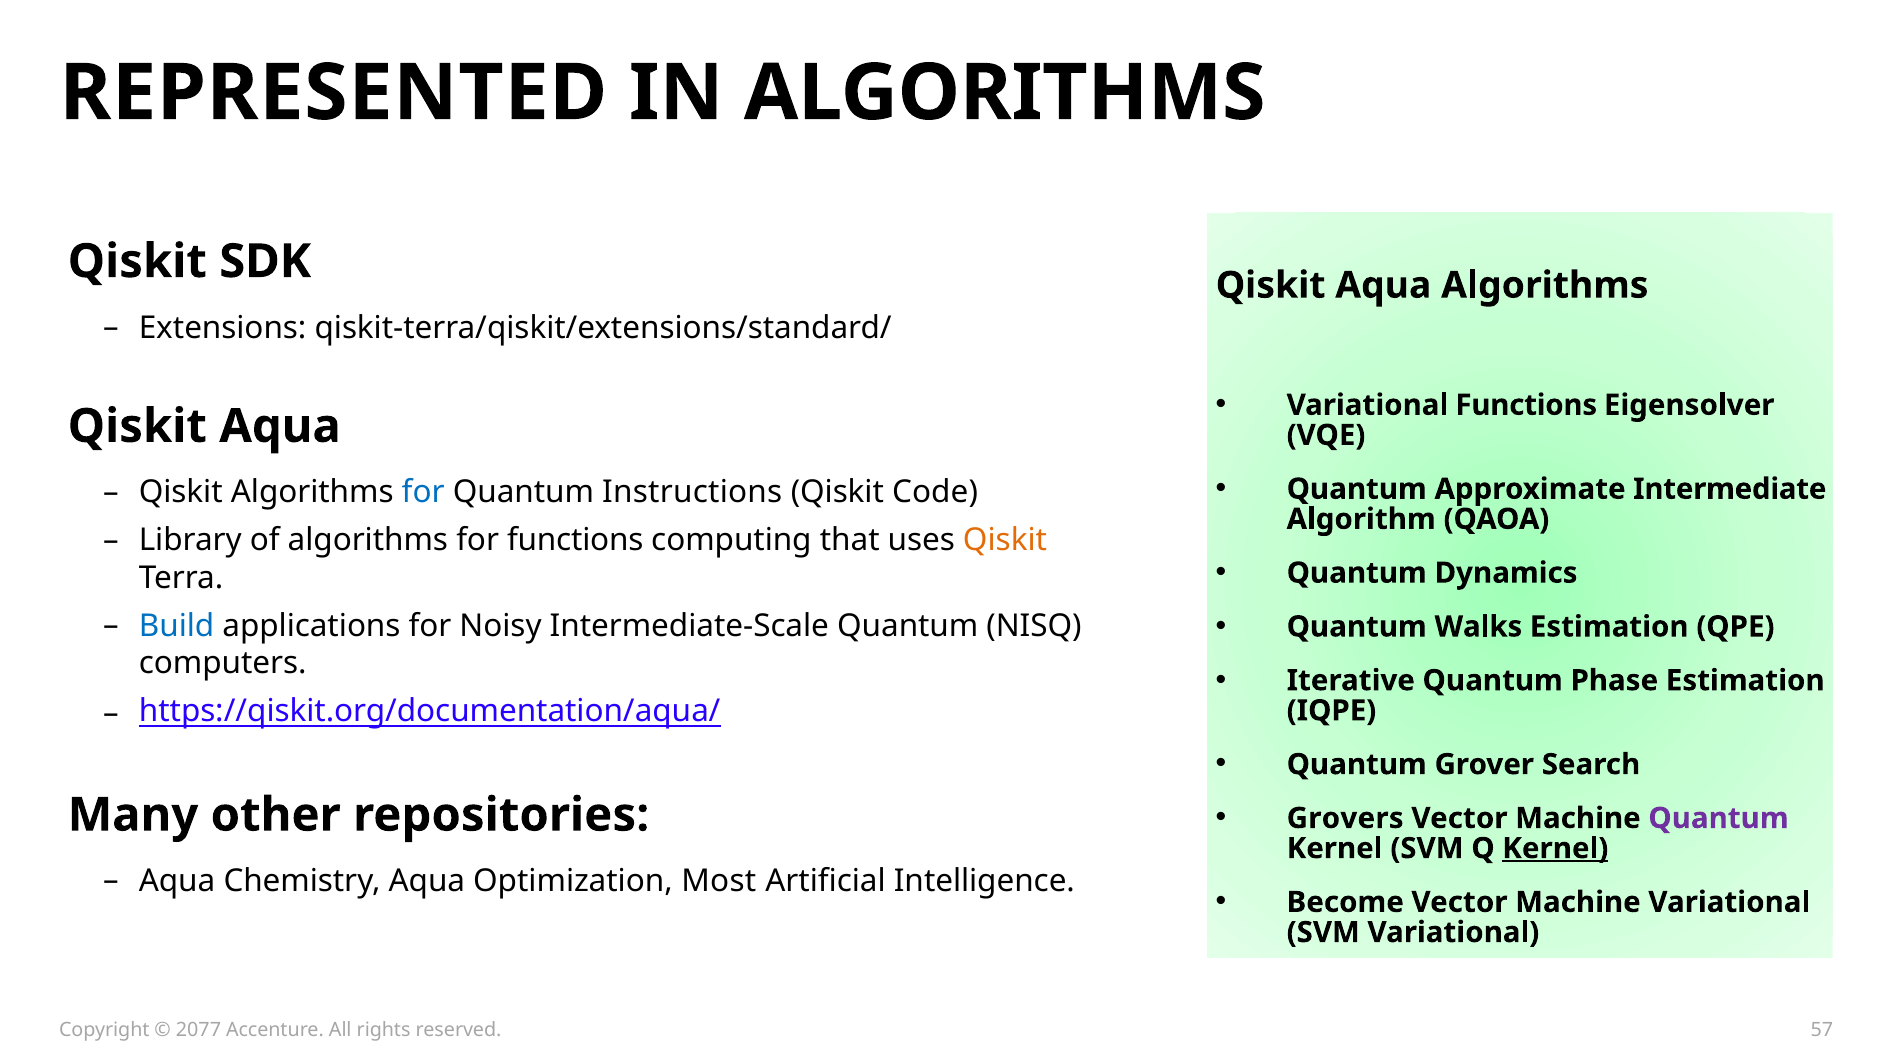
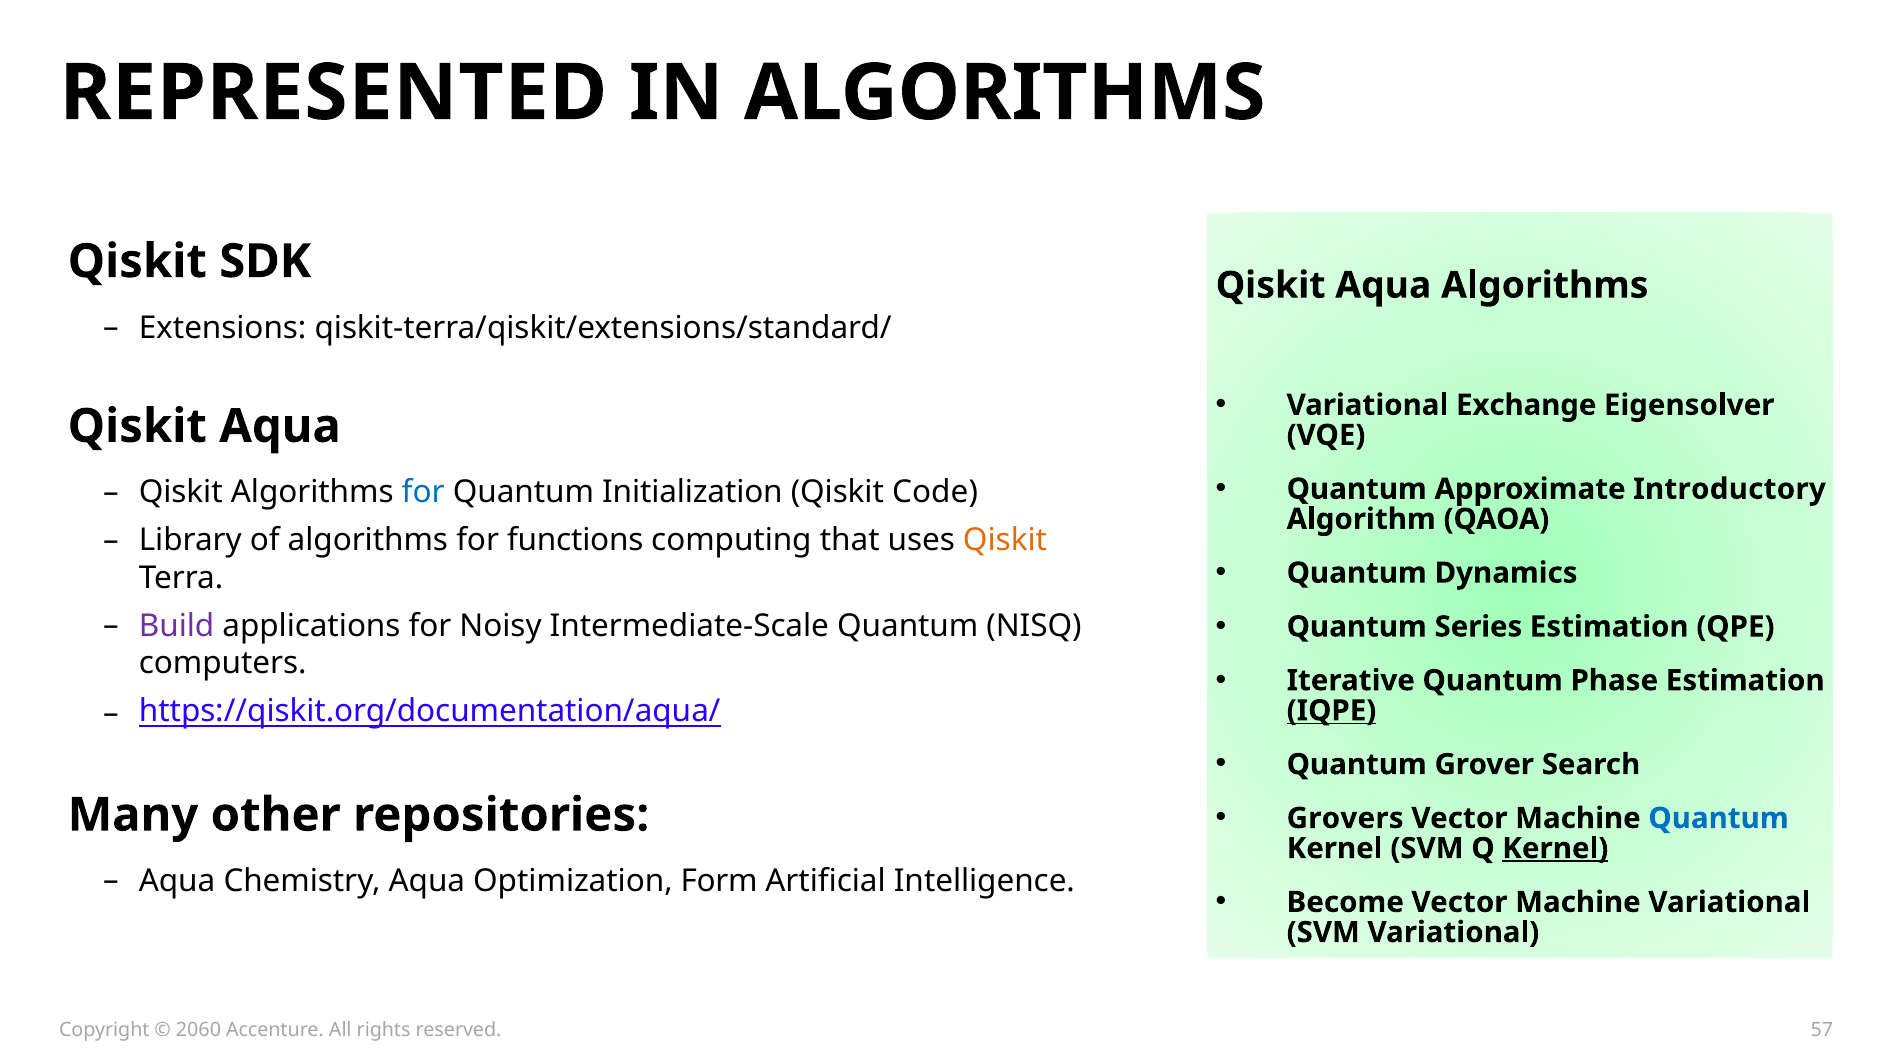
Variational Functions: Functions -> Exchange
Intermediate: Intermediate -> Introductory
Instructions: Instructions -> Initialization
Walks: Walks -> Series
Build colour: blue -> purple
IQPE underline: none -> present
Quantum at (1718, 818) colour: purple -> blue
Most: Most -> Form
2077: 2077 -> 2060
